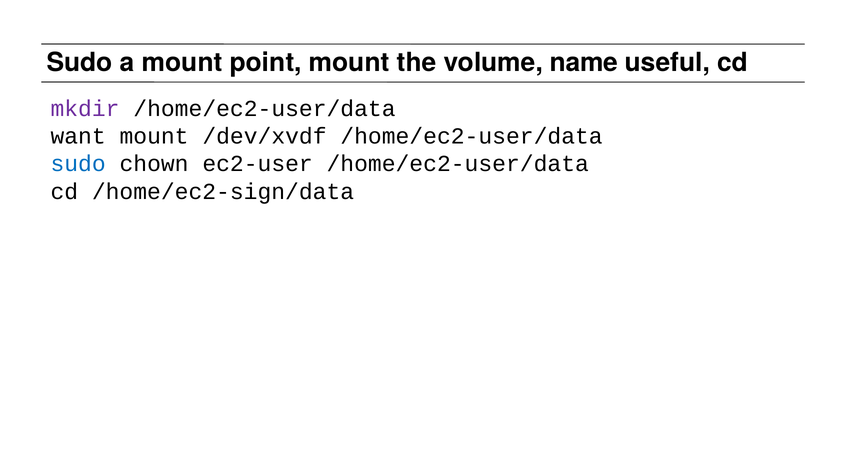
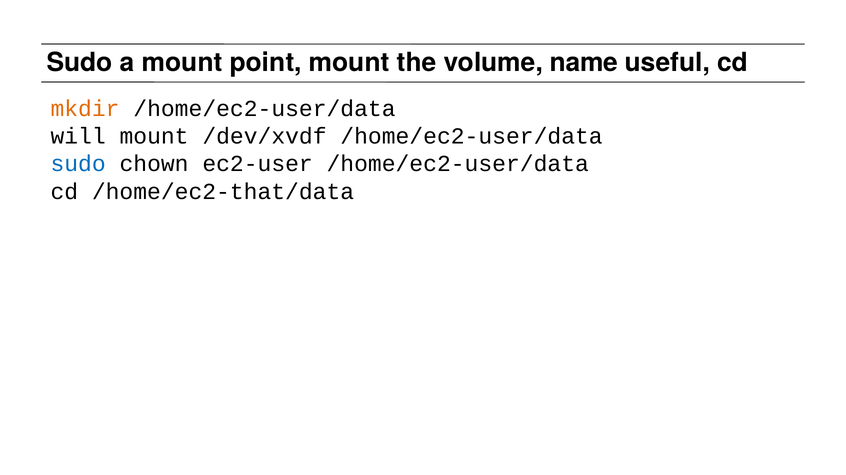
mkdir colour: purple -> orange
want: want -> will
/home/ec2-sign/data: /home/ec2-sign/data -> /home/ec2-that/data
